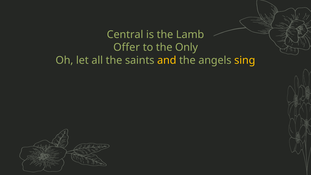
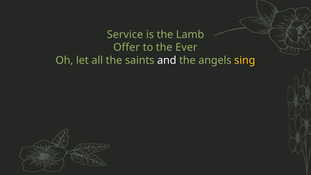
Central: Central -> Service
Only: Only -> Ever
and colour: yellow -> white
